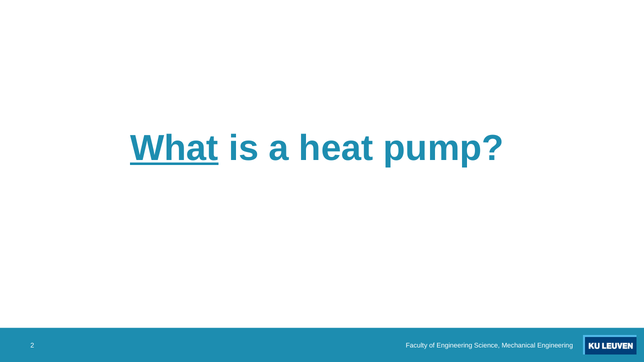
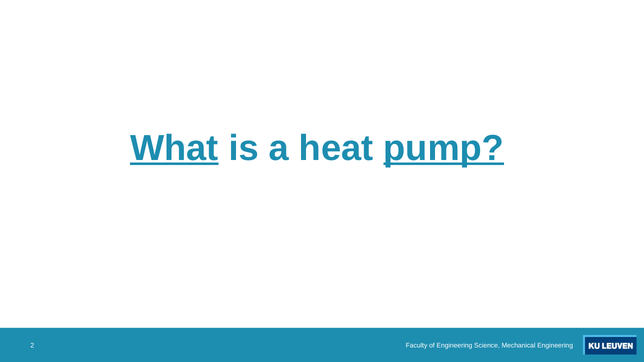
pump underline: none -> present
